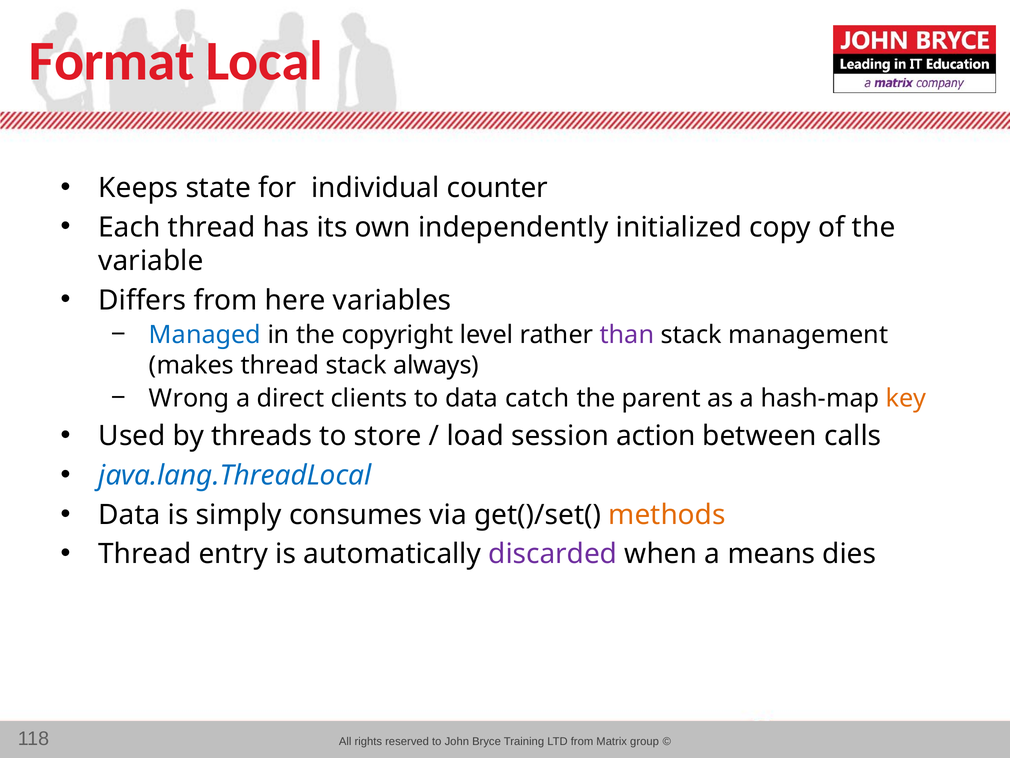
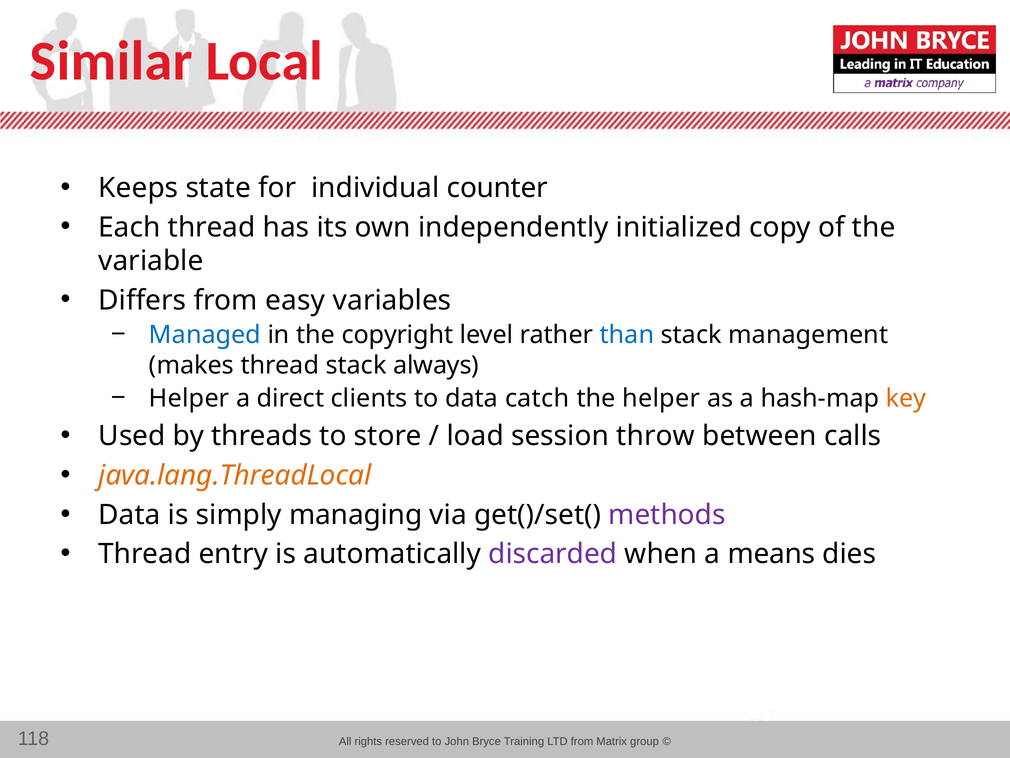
Format: Format -> Similar
here: here -> easy
than colour: purple -> blue
Wrong at (189, 398): Wrong -> Helper
the parent: parent -> helper
action: action -> throw
java.lang.ThreadLocal colour: blue -> orange
consumes: consumes -> managing
methods colour: orange -> purple
